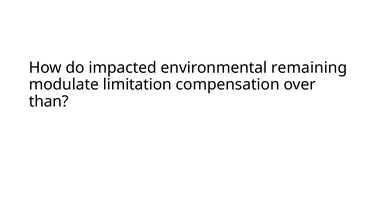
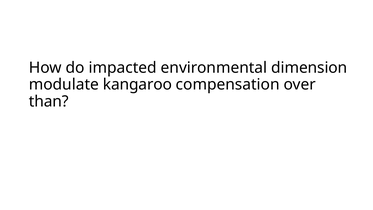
remaining: remaining -> dimension
limitation: limitation -> kangaroo
